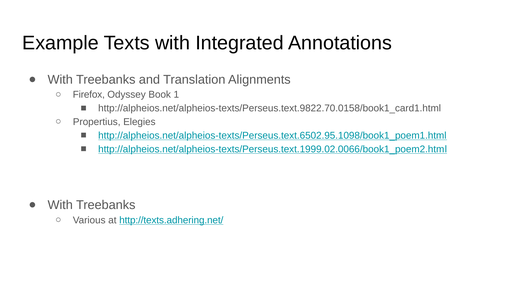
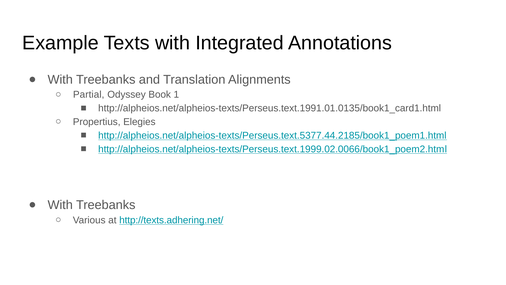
Firefox: Firefox -> Partial
http://alpheios.net/alpheios-texts/Perseus.text.9822.70.0158/book1_card1.html: http://alpheios.net/alpheios-texts/Perseus.text.9822.70.0158/book1_card1.html -> http://alpheios.net/alpheios-texts/Perseus.text.1991.01.0135/book1_card1.html
http://alpheios.net/alpheios-texts/Perseus.text.6502.95.1098/book1_poem1.html: http://alpheios.net/alpheios-texts/Perseus.text.6502.95.1098/book1_poem1.html -> http://alpheios.net/alpheios-texts/Perseus.text.5377.44.2185/book1_poem1.html
